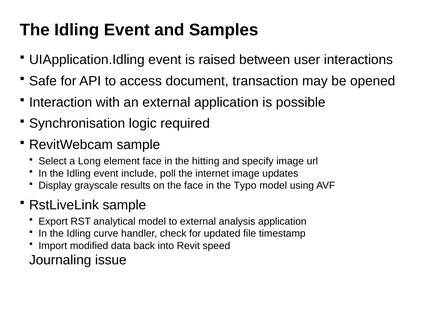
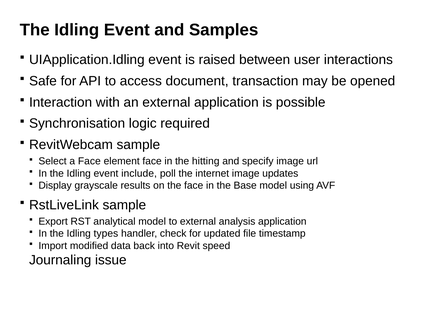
a Long: Long -> Face
Typo: Typo -> Base
curve: curve -> types
